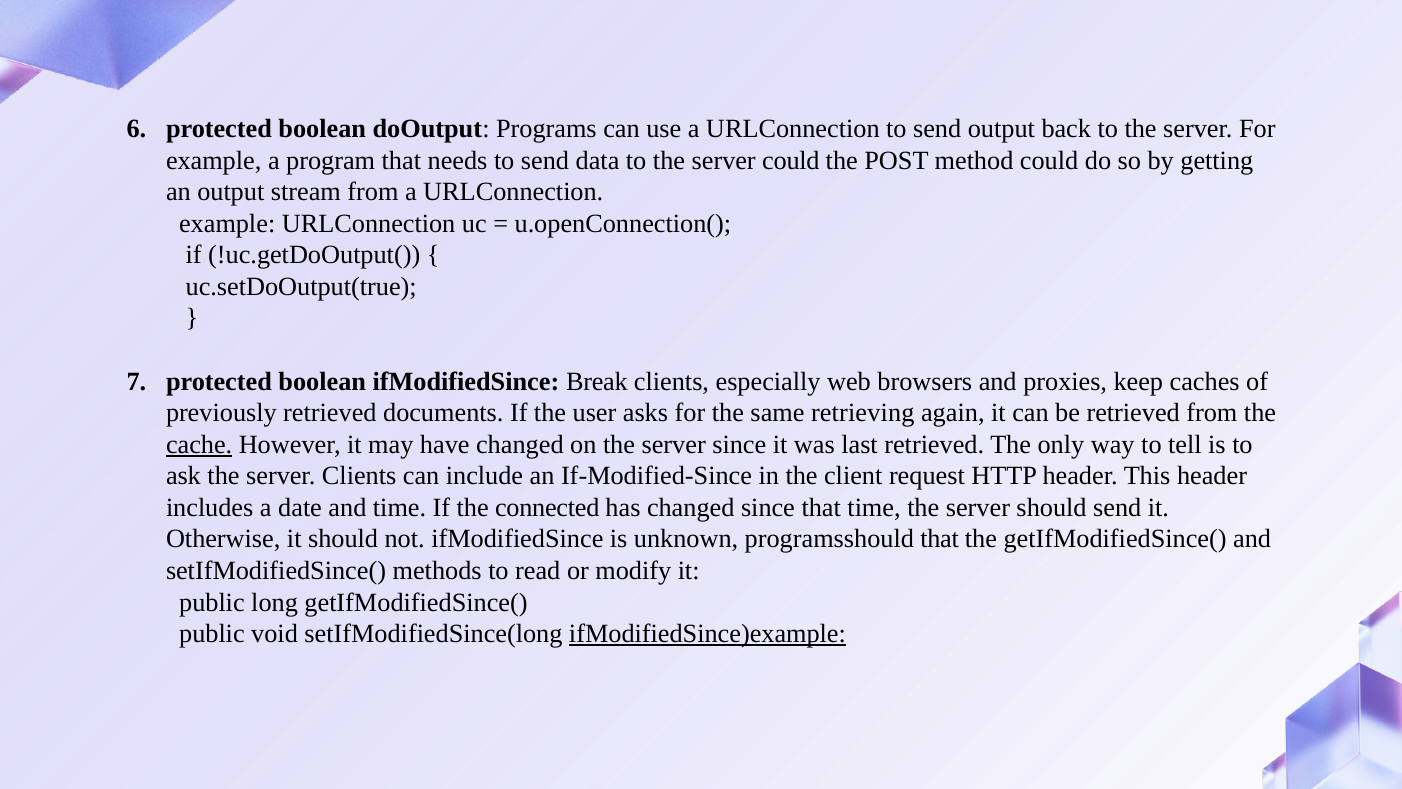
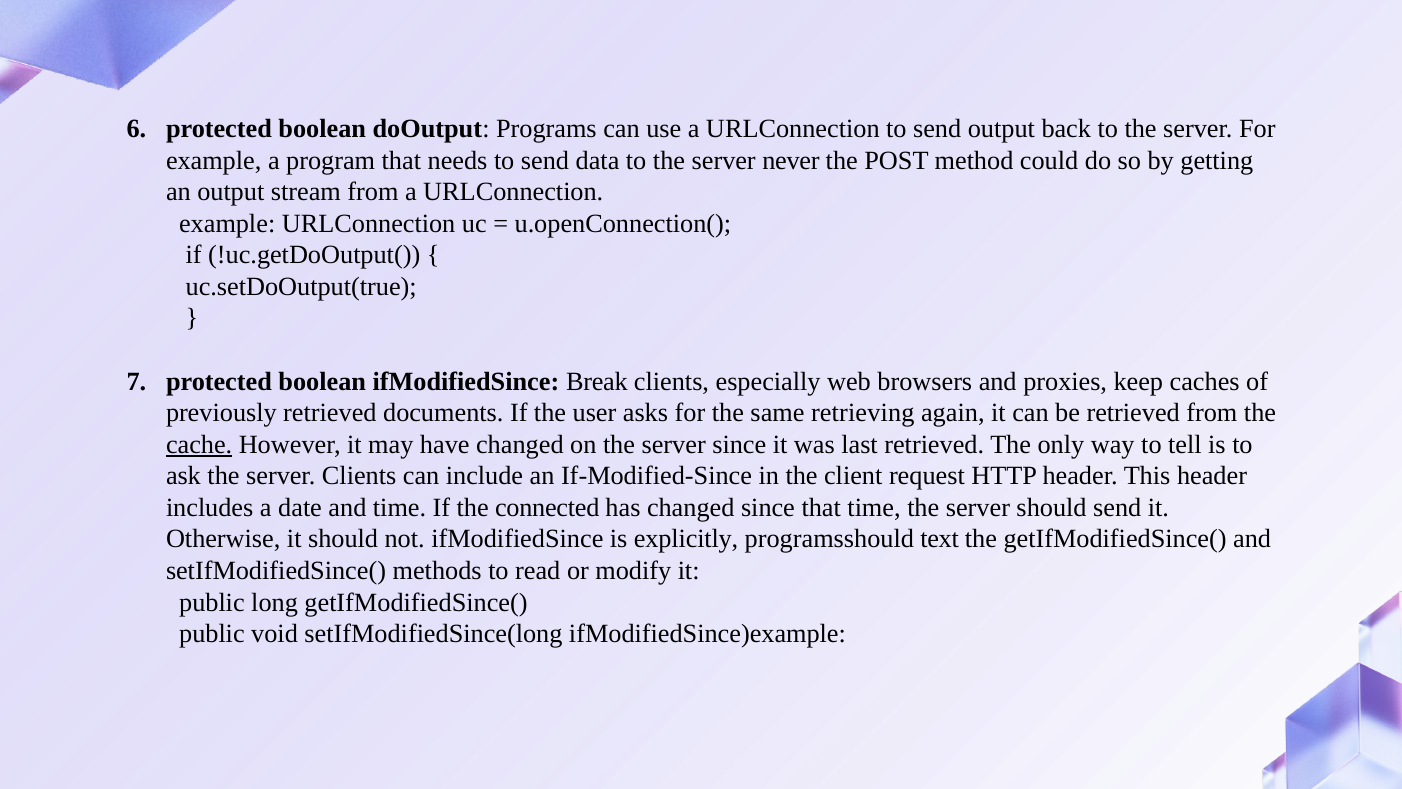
server could: could -> never
unknown: unknown -> explicitly
programsshould that: that -> text
ifModifiedSince)example underline: present -> none
